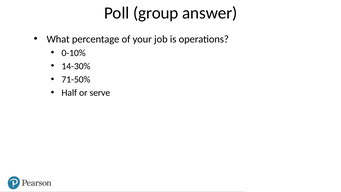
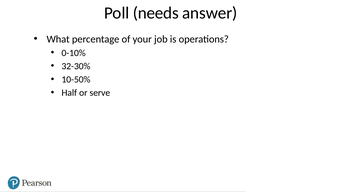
group: group -> needs
14-30%: 14-30% -> 32-30%
71-50%: 71-50% -> 10-50%
